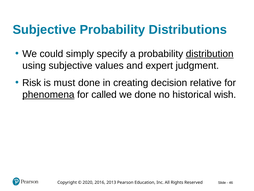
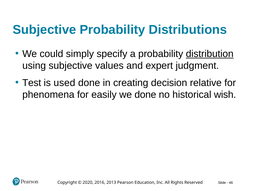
Risk: Risk -> Test
must: must -> used
phenomena underline: present -> none
called: called -> easily
